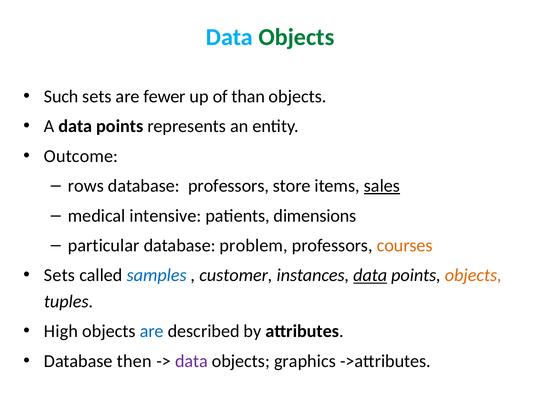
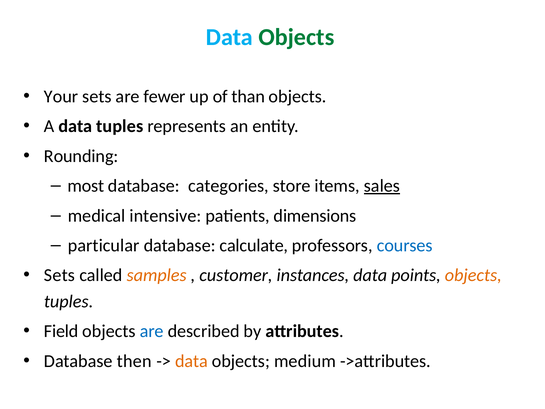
Such: Such -> Your
A data points: points -> tuples
Outcome: Outcome -> Rounding
rows: rows -> most
database professors: professors -> categories
problem: problem -> calculate
courses colour: orange -> blue
samples colour: blue -> orange
data at (370, 275) underline: present -> none
High: High -> Field
data at (191, 361) colour: purple -> orange
graphics: graphics -> medium
